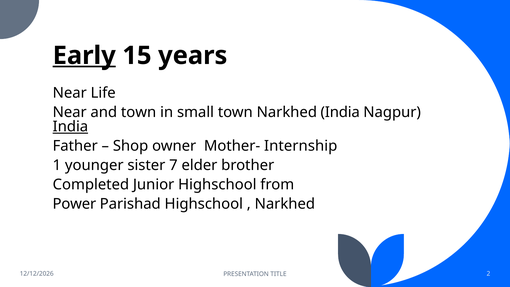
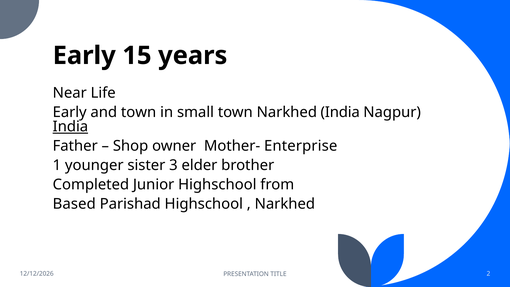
Early at (84, 56) underline: present -> none
Near at (70, 112): Near -> Early
Internship: Internship -> Enterprise
7: 7 -> 3
Power: Power -> Based
